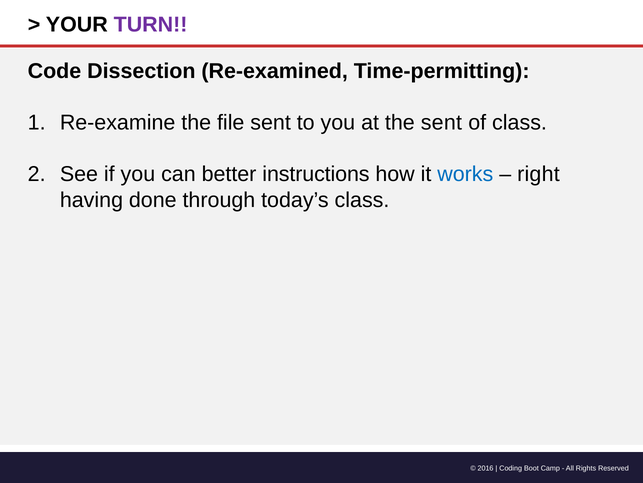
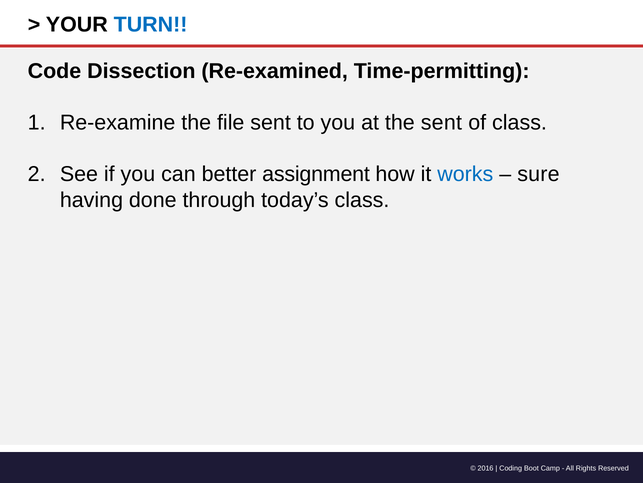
TURN colour: purple -> blue
instructions: instructions -> assignment
right: right -> sure
